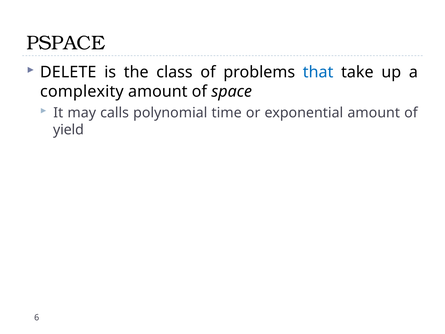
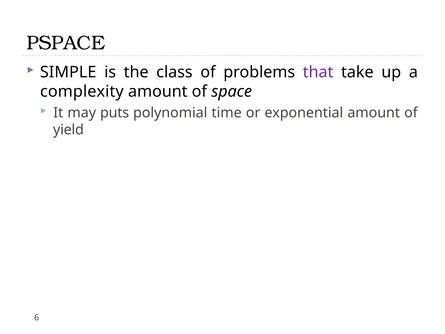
DELETE: DELETE -> SIMPLE
that colour: blue -> purple
calls: calls -> puts
